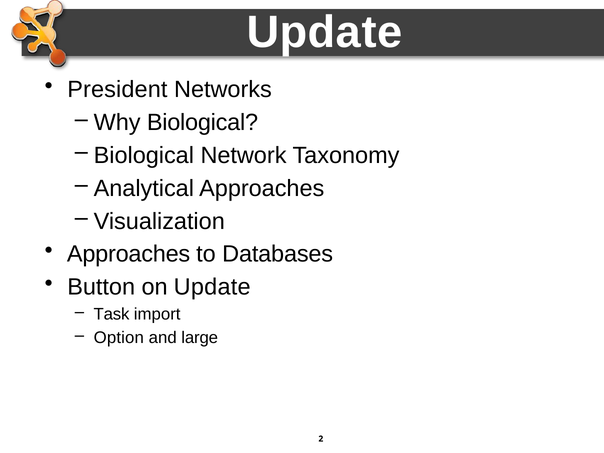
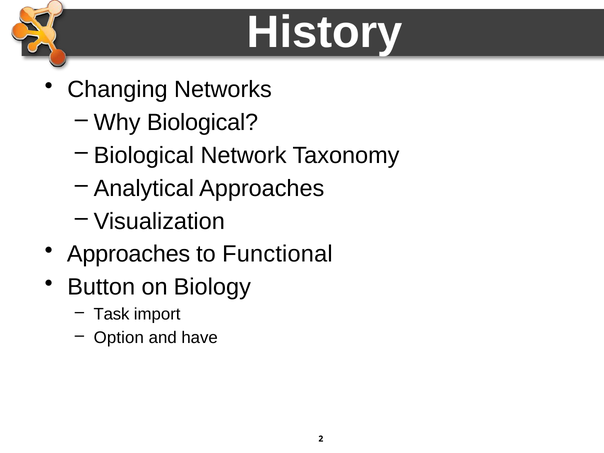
Update at (325, 32): Update -> History
President: President -> Changing
Databases: Databases -> Functional
on Update: Update -> Biology
large: large -> have
